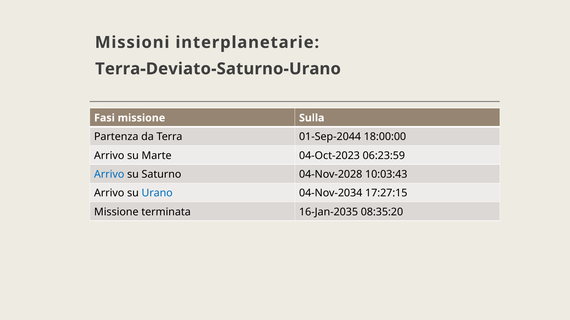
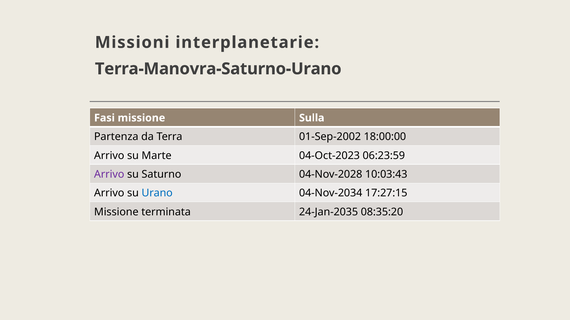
Terra-Deviato-Saturno-Urano: Terra-Deviato-Saturno-Urano -> Terra-Manovra-Saturno-Urano
01-Sep-2044: 01-Sep-2044 -> 01-Sep-2002
Arrivo at (109, 175) colour: blue -> purple
16-Jan-2035: 16-Jan-2035 -> 24-Jan-2035
